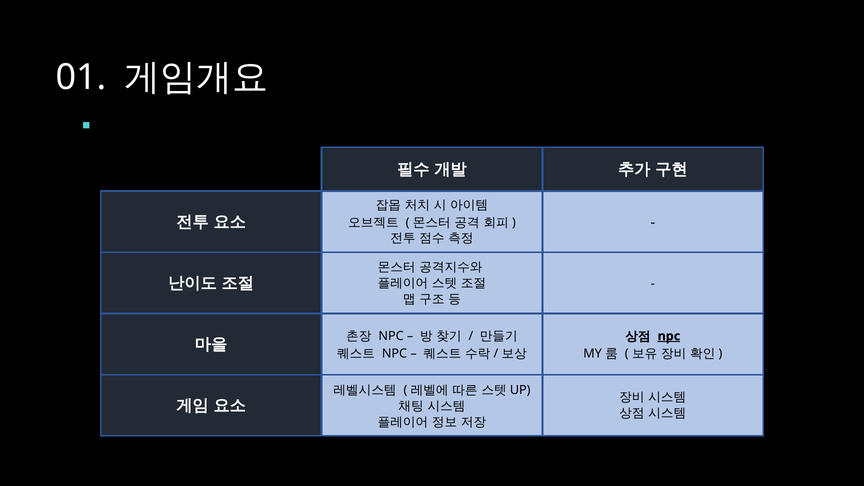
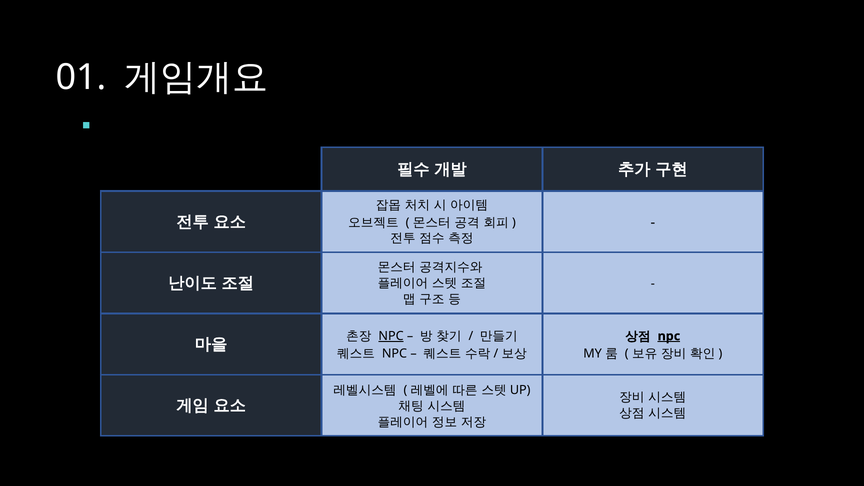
NPC at (391, 336) underline: none -> present
